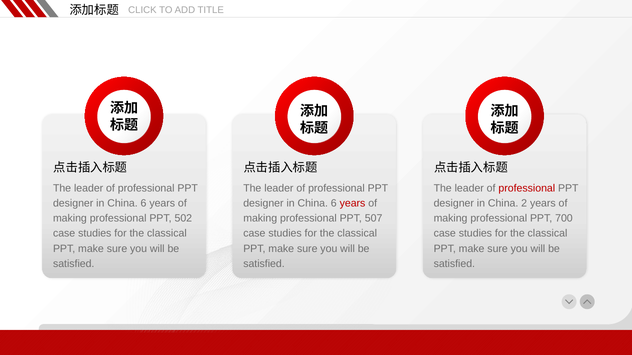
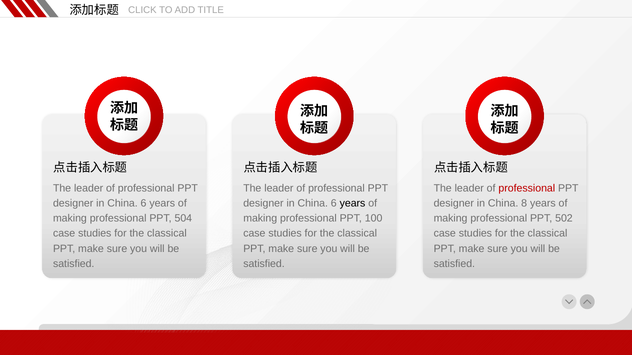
years at (353, 203) colour: red -> black
2: 2 -> 8
502: 502 -> 504
507: 507 -> 100
700: 700 -> 502
